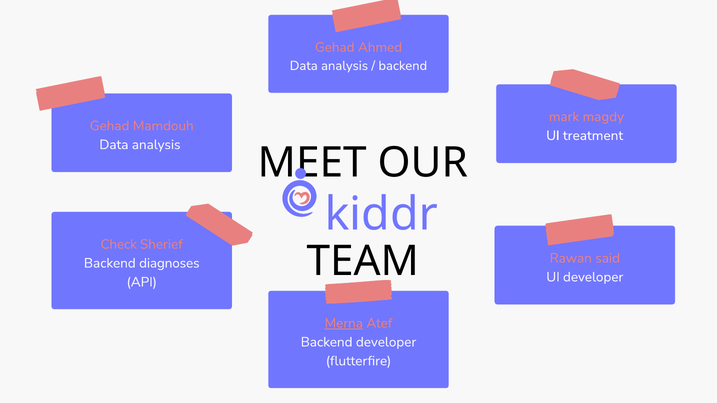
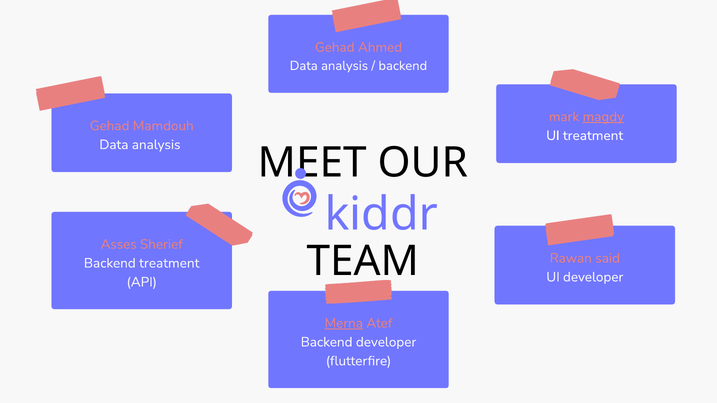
magdy underline: none -> present
Check: Check -> Asses
Backend diagnoses: diagnoses -> treatment
